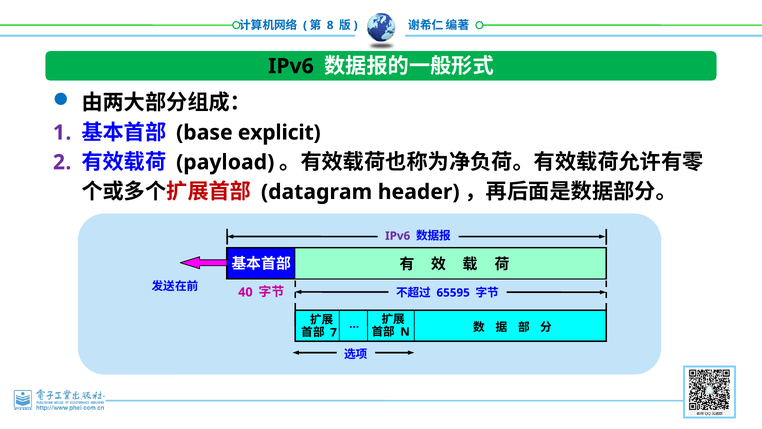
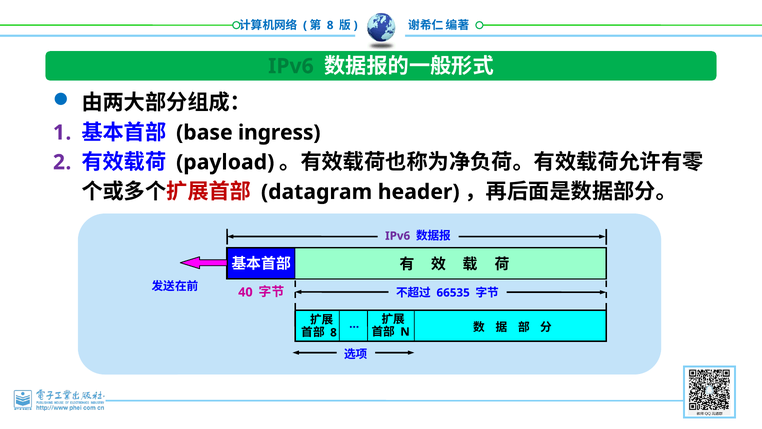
IPv6 at (291, 66) colour: black -> green
explicit: explicit -> ingress
65595: 65595 -> 66535
7 at (333, 332): 7 -> 8
